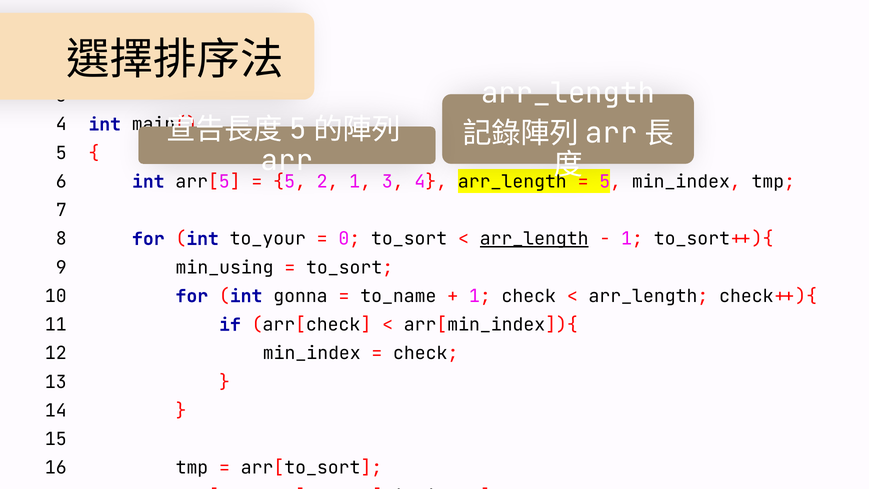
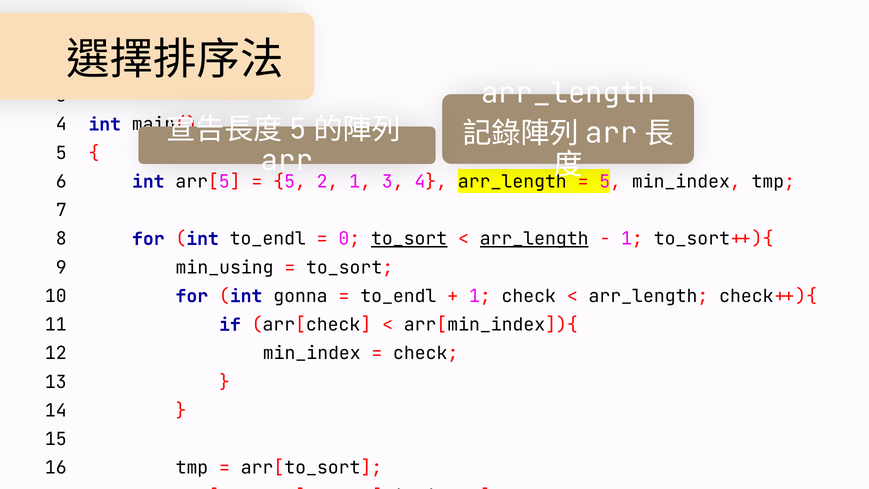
int to_your: to_your -> to_endl
to_sort at (409, 239) underline: none -> present
to_name at (398, 296): to_name -> to_endl
